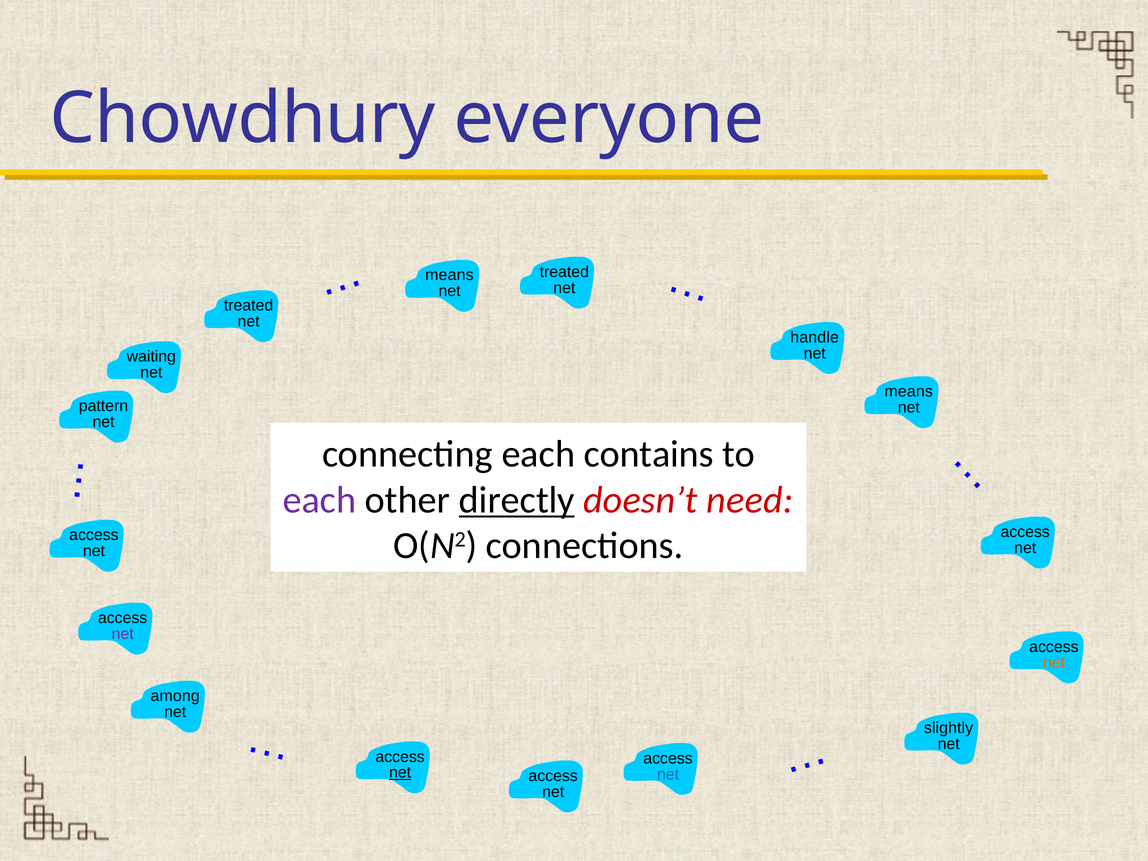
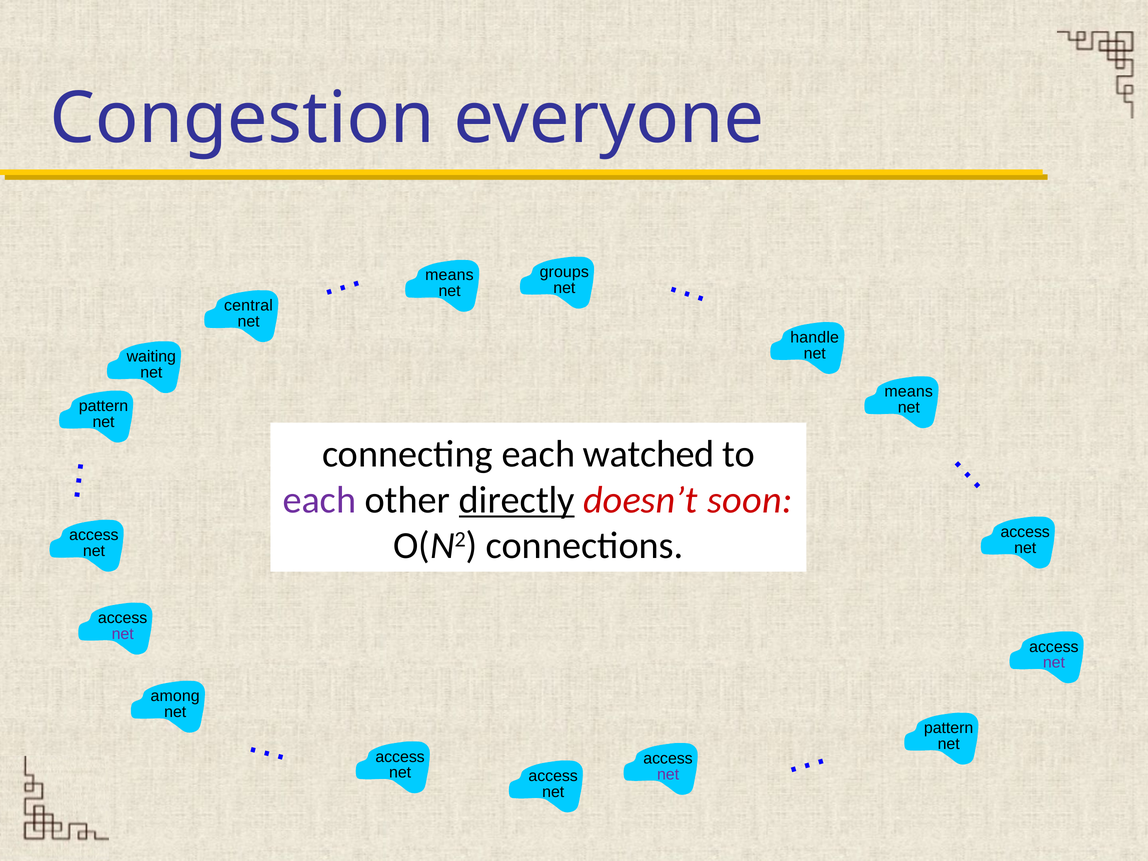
Chowdhury: Chowdhury -> Congestion
treated at (564, 272): treated -> groups
treated at (249, 306): treated -> central
contains: contains -> watched
need: need -> soon
net at (1054, 663) colour: orange -> purple
slightly at (949, 728): slightly -> pattern
net at (400, 773) underline: present -> none
net at (668, 774) colour: blue -> purple
